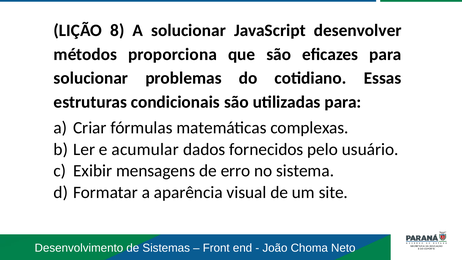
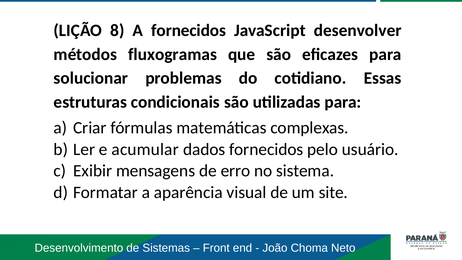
A solucionar: solucionar -> fornecidos
proporciona: proporciona -> fluxogramas
